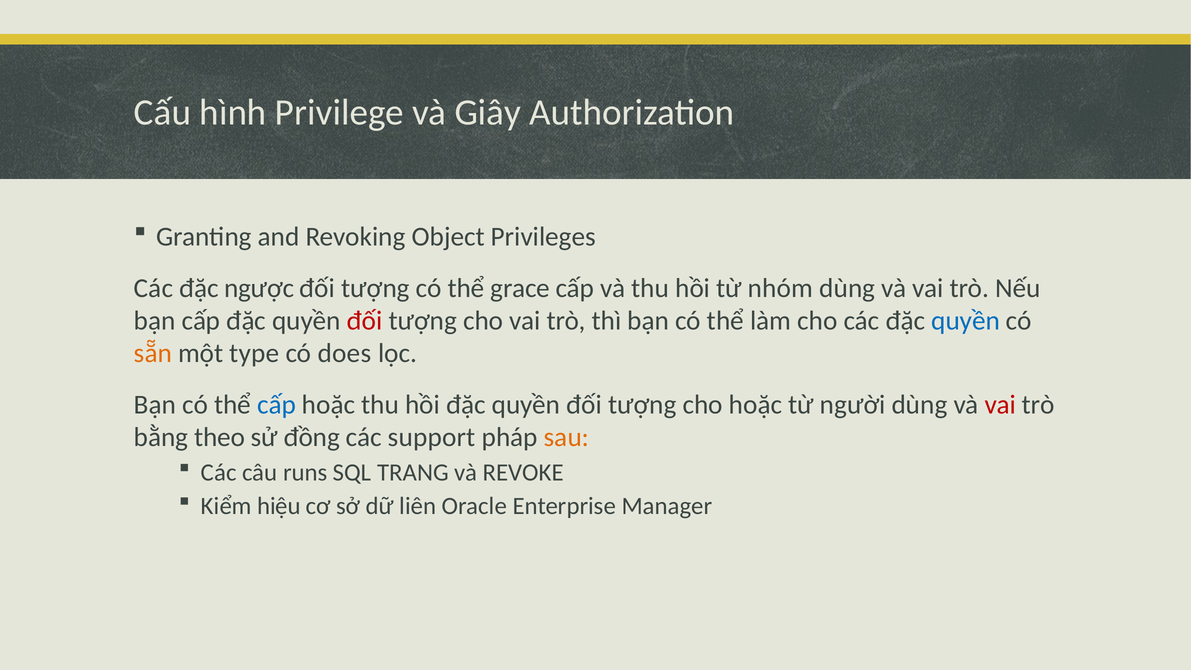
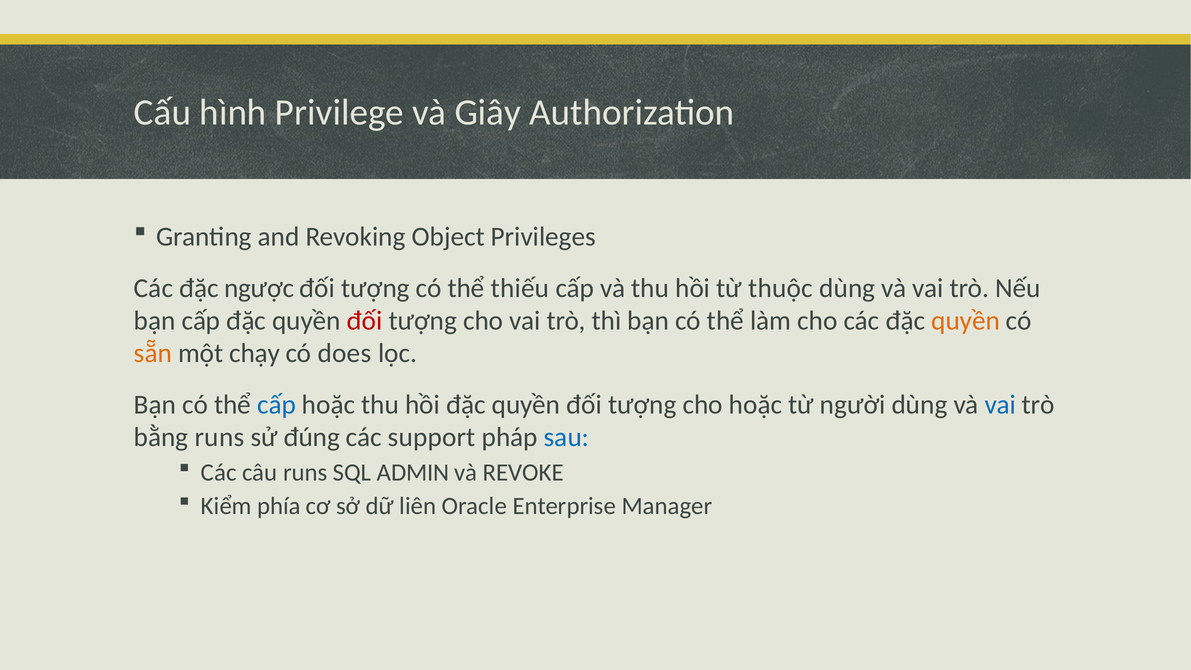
grace: grace -> thiếu
nhóm: nhóm -> thuộc
quyền at (966, 321) colour: blue -> orange
type: type -> chạy
vai at (1000, 405) colour: red -> blue
bằng theo: theo -> runs
đồng: đồng -> đúng
sau colour: orange -> blue
TRANG: TRANG -> ADMIN
hiệu: hiệu -> phía
